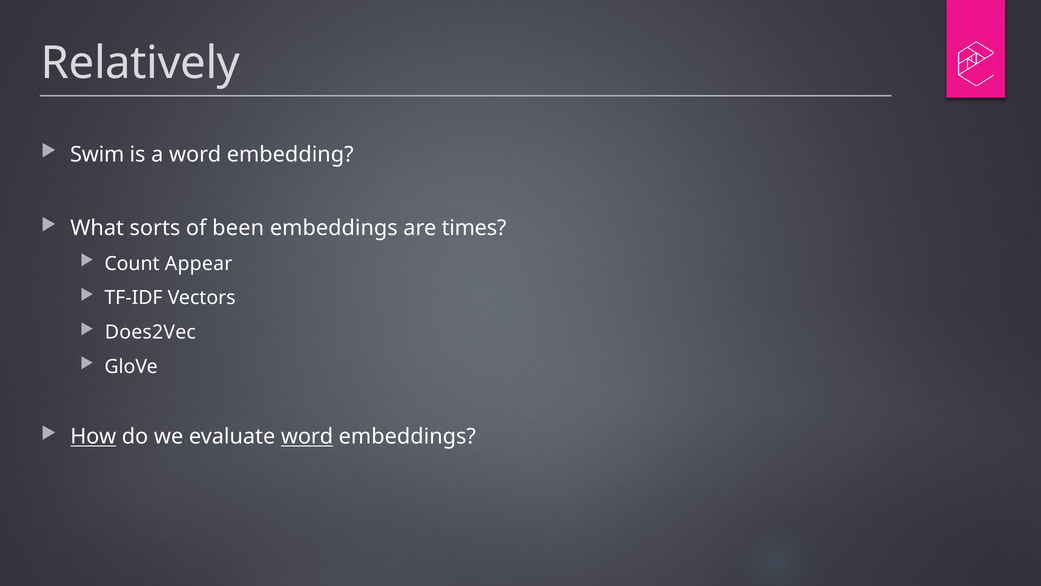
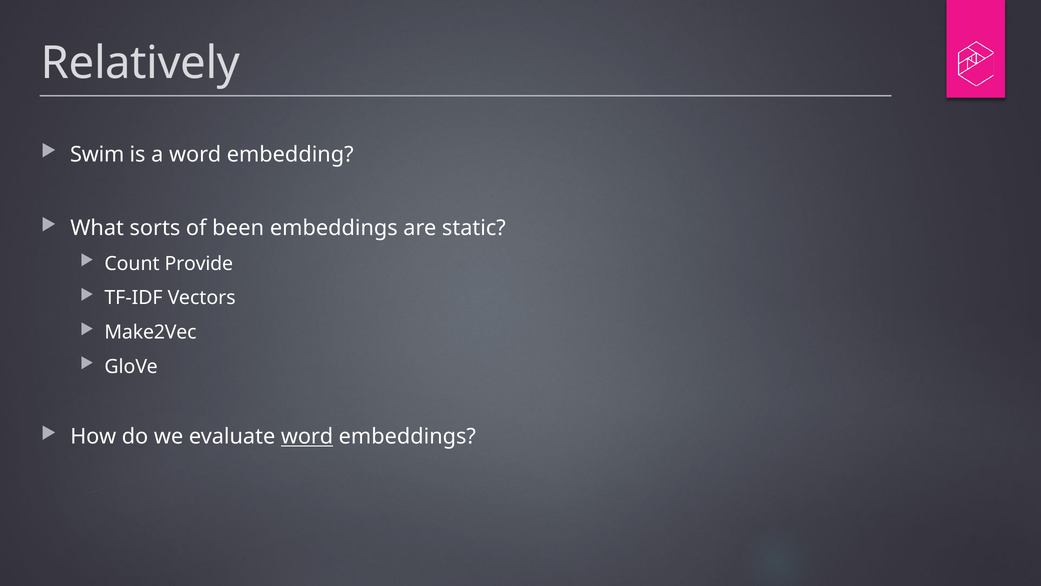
times: times -> static
Appear: Appear -> Provide
Does2Vec: Does2Vec -> Make2Vec
How underline: present -> none
